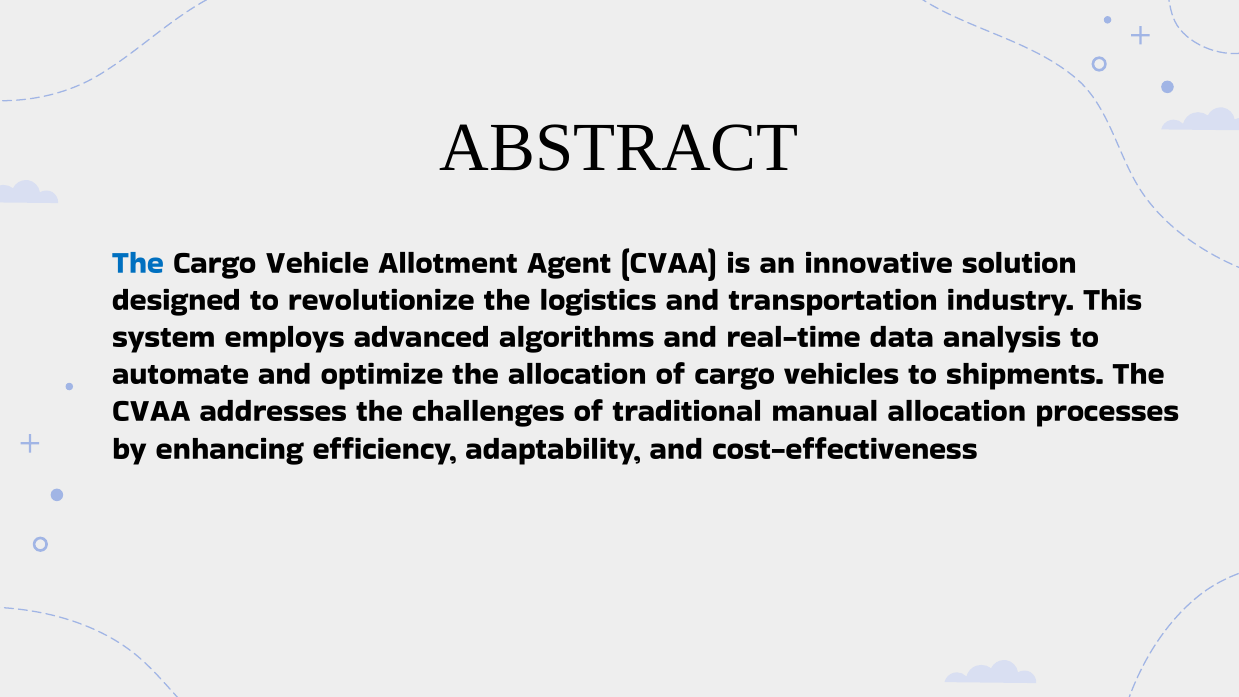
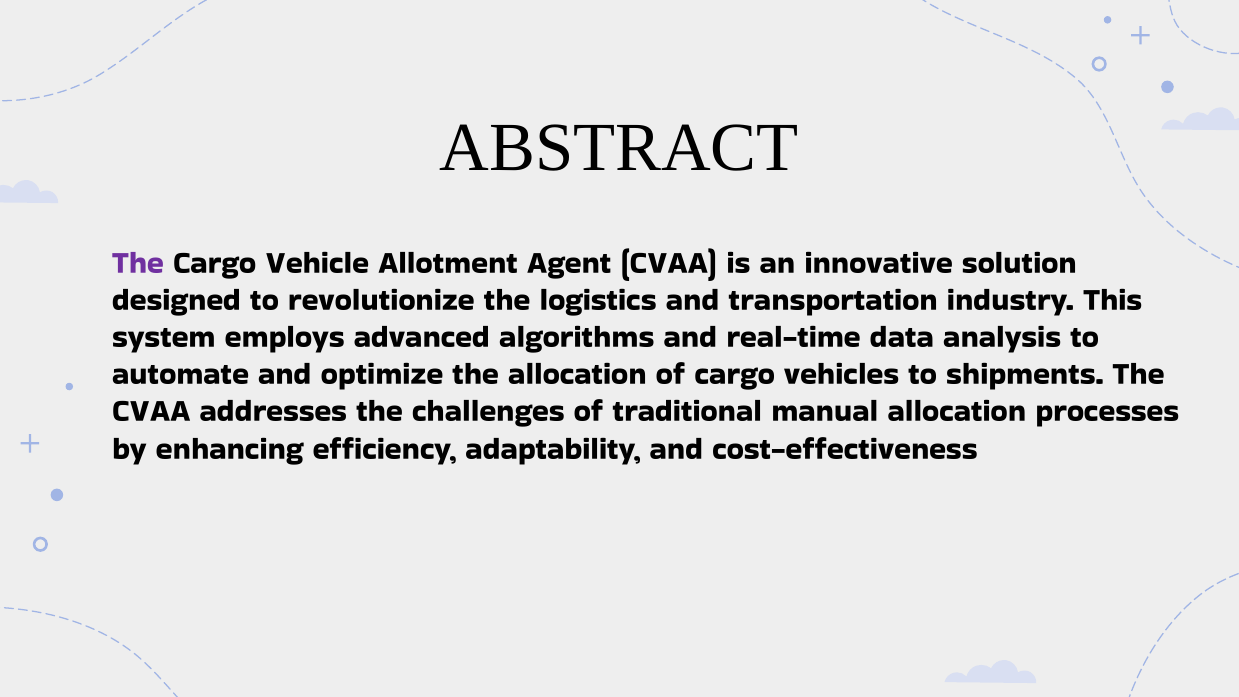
The at (138, 263) colour: blue -> purple
